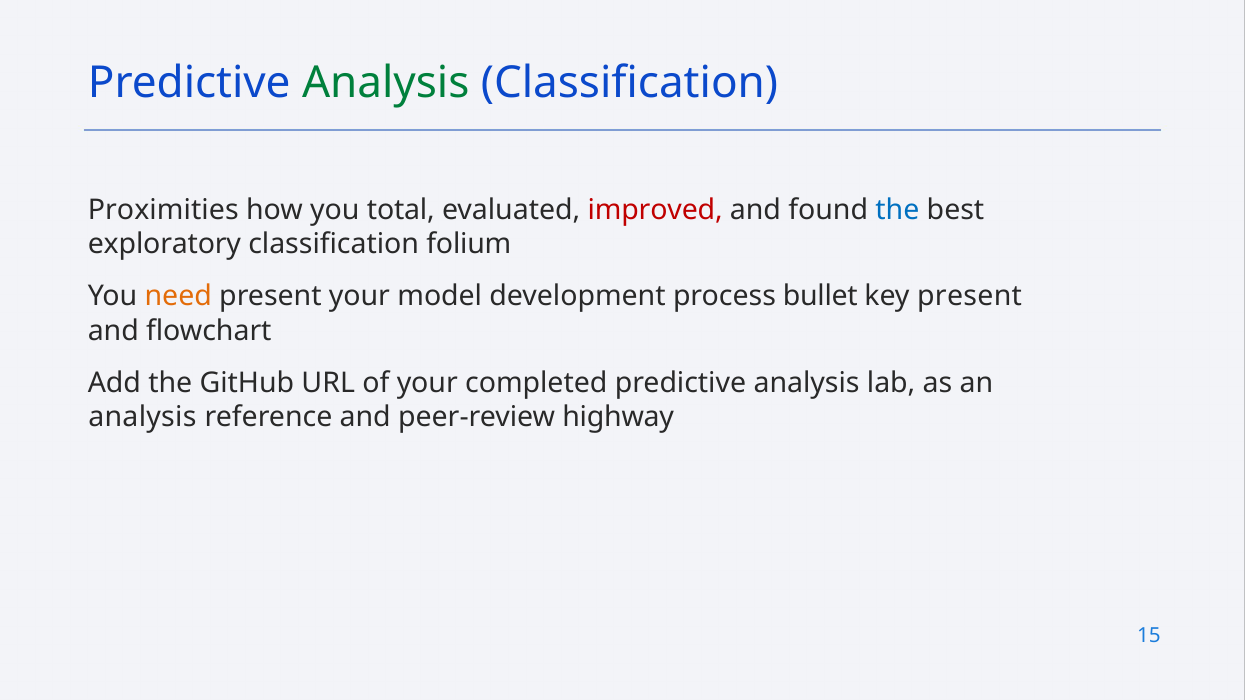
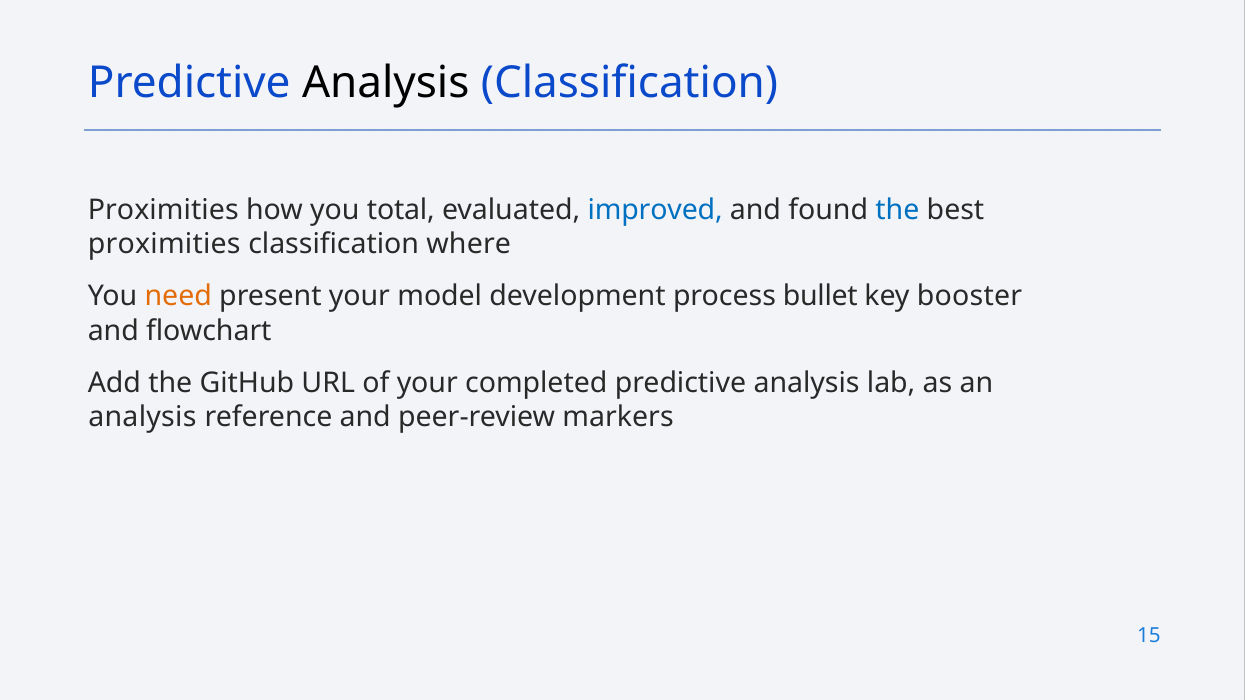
Analysis at (386, 83) colour: green -> black
improved colour: red -> blue
exploratory at (164, 244): exploratory -> proximities
folium: folium -> where
key present: present -> booster
highway: highway -> markers
